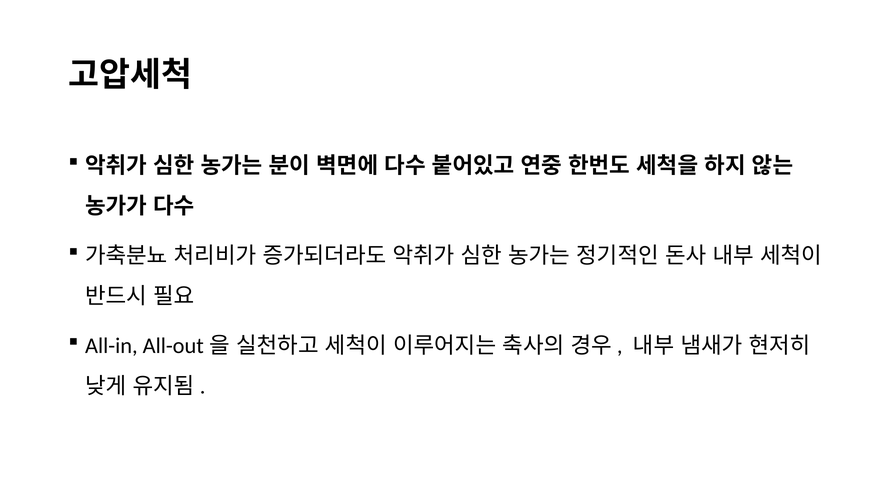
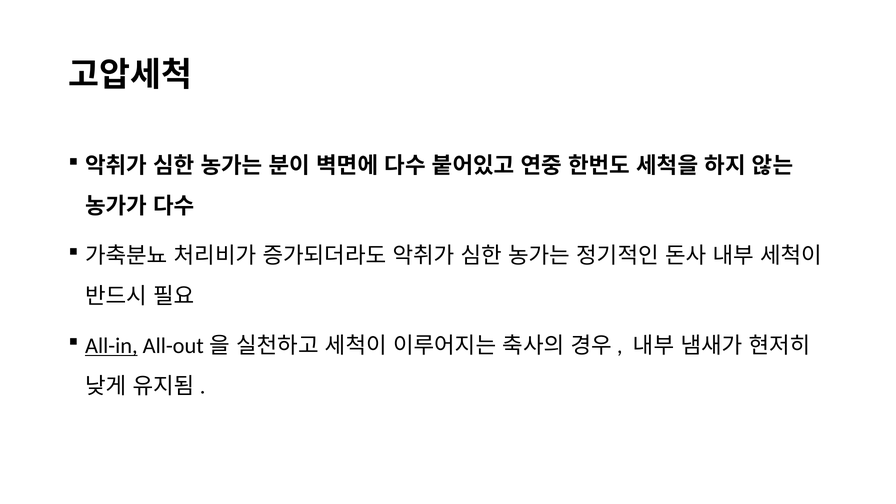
All-in underline: none -> present
